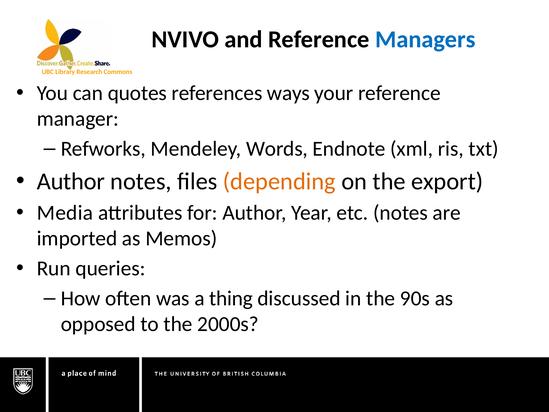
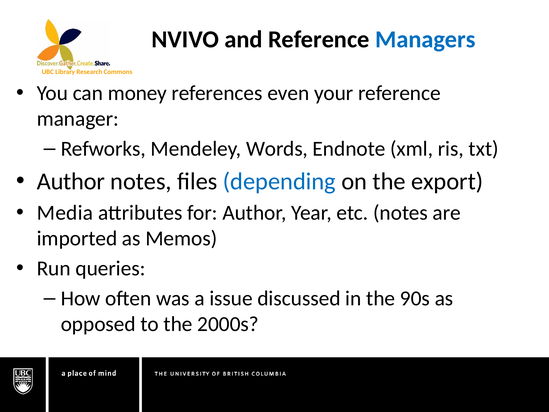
quotes: quotes -> money
ways: ways -> even
depending colour: orange -> blue
thing: thing -> issue
